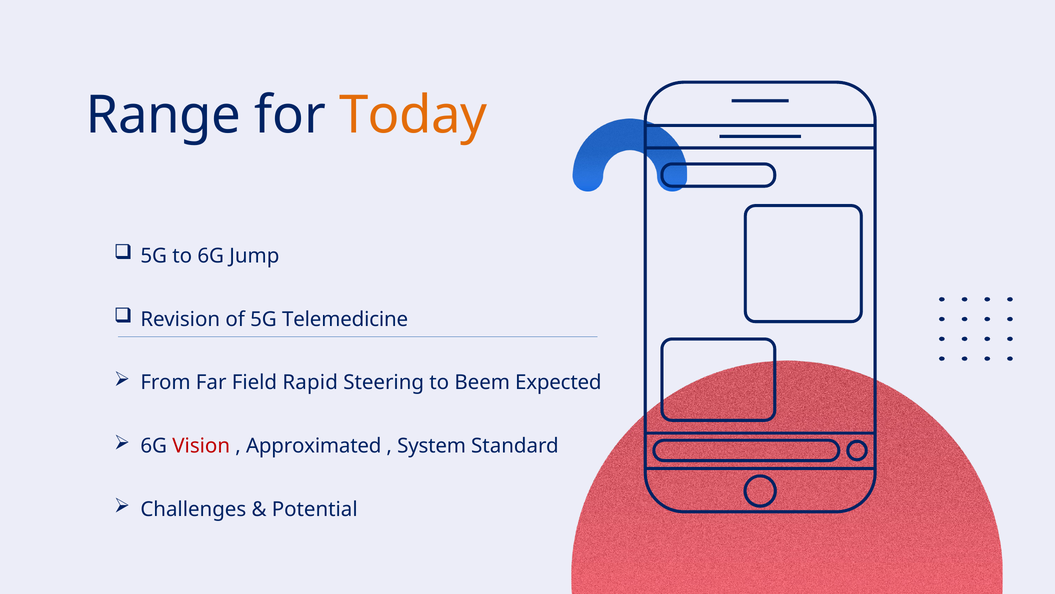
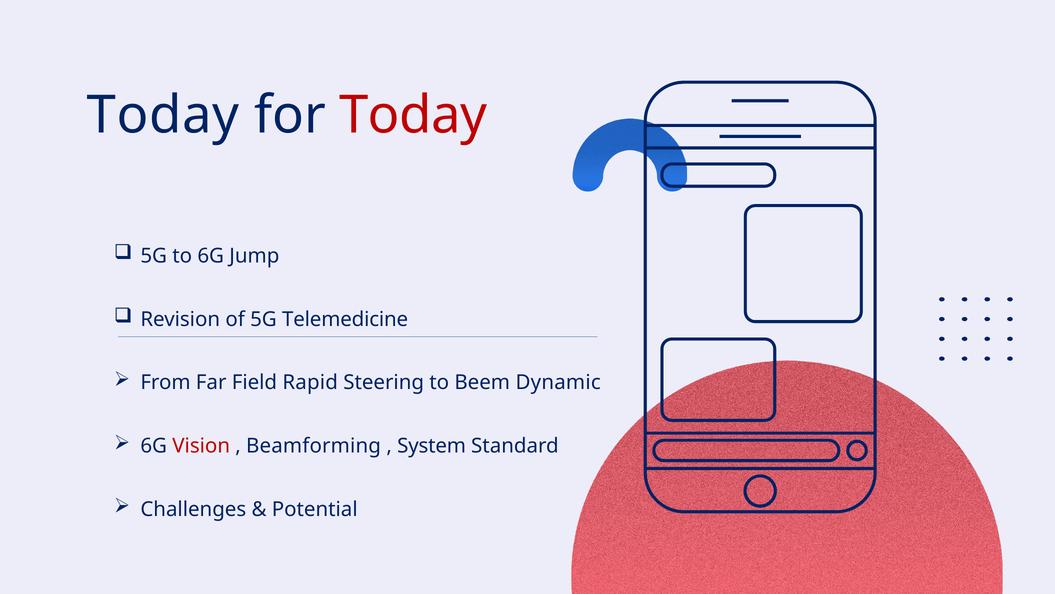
Range at (164, 115): Range -> Today
Today at (413, 115) colour: orange -> red
Expected: Expected -> Dynamic
Approximated: Approximated -> Beamforming
